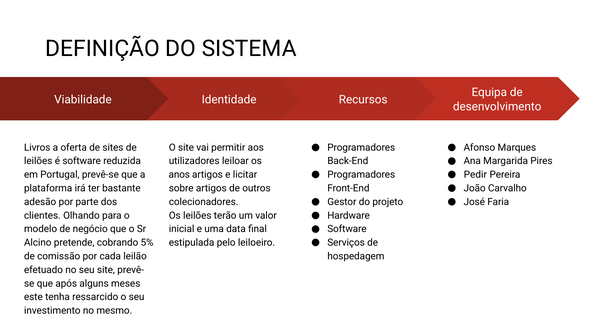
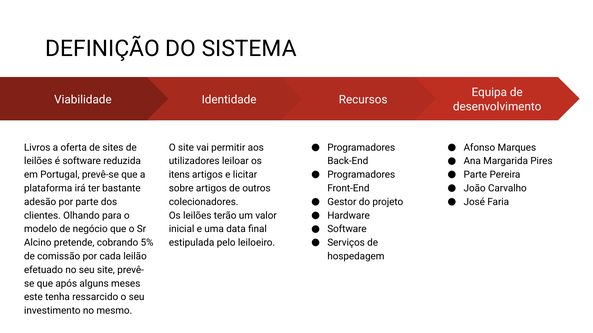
Pedir at (475, 175): Pedir -> Parte
anos: anos -> itens
